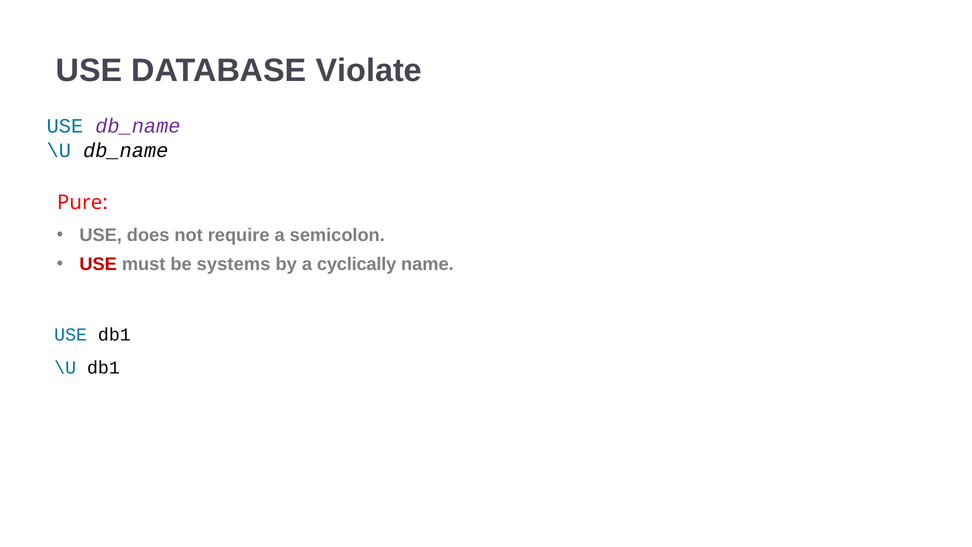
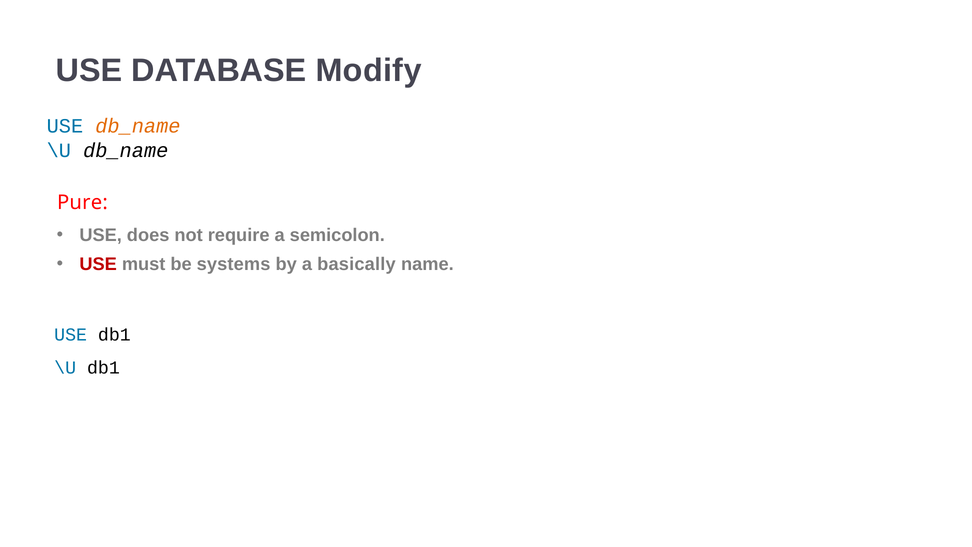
Violate: Violate -> Modify
db_name at (138, 126) colour: purple -> orange
cyclically: cyclically -> basically
